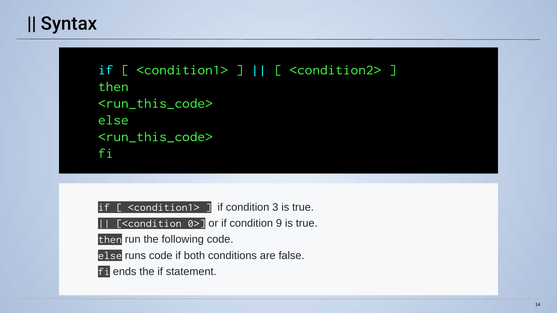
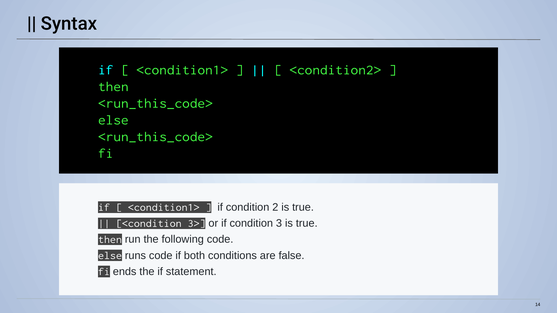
3: 3 -> 2
0>: 0> -> 3>
9: 9 -> 3
